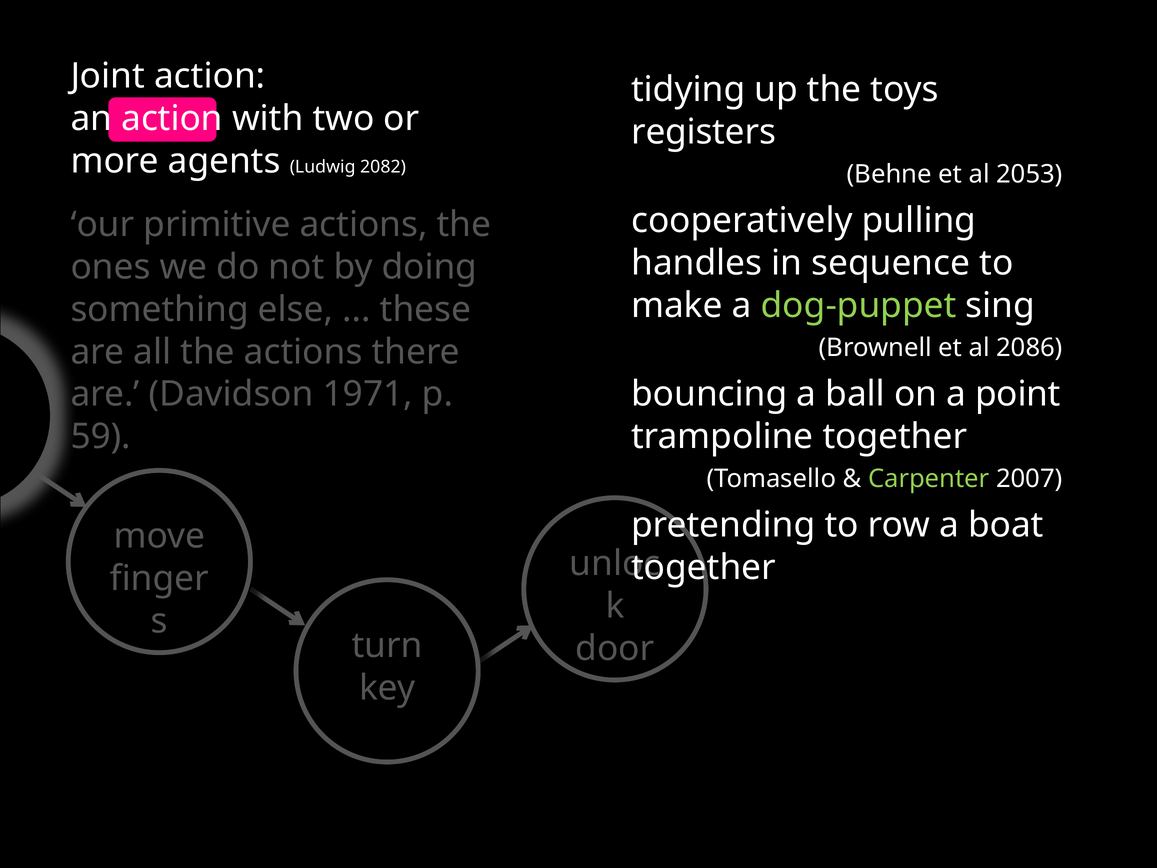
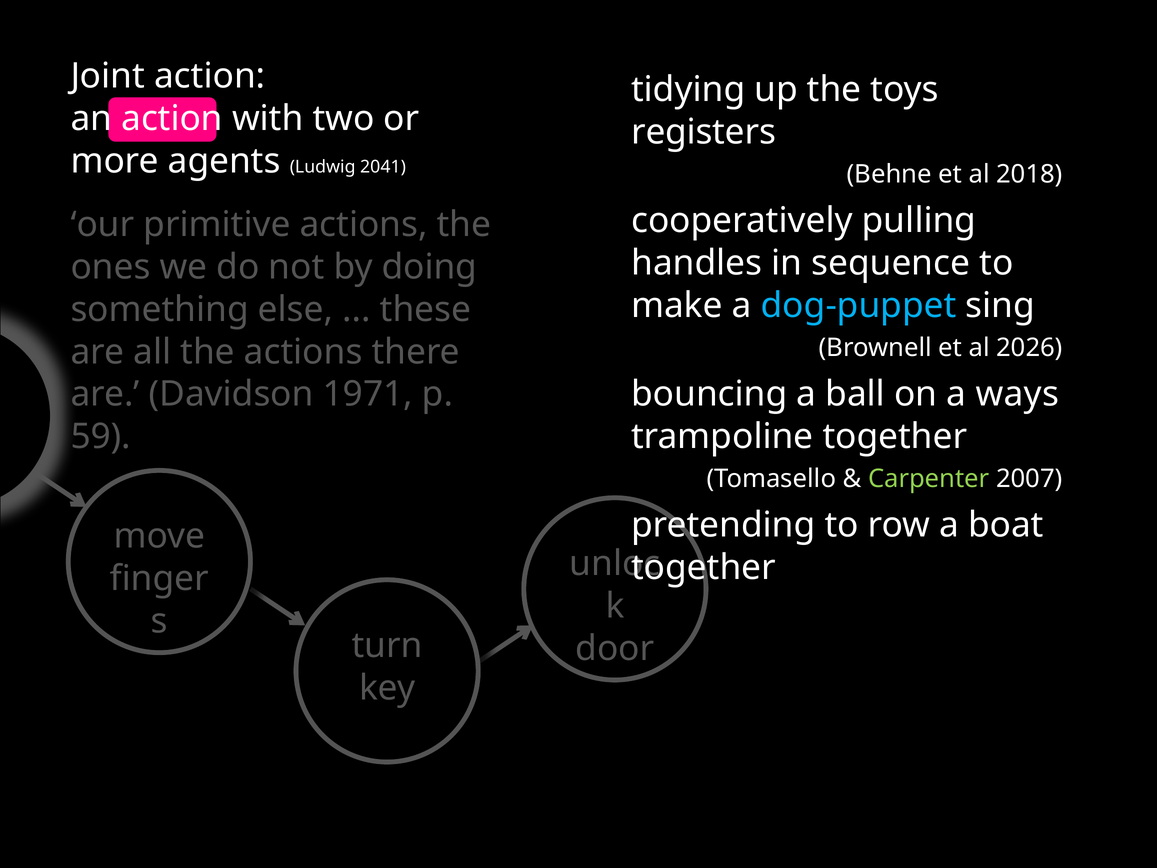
2082: 2082 -> 2041
2053: 2053 -> 2018
dog-puppet colour: light green -> light blue
2086: 2086 -> 2026
point: point -> ways
